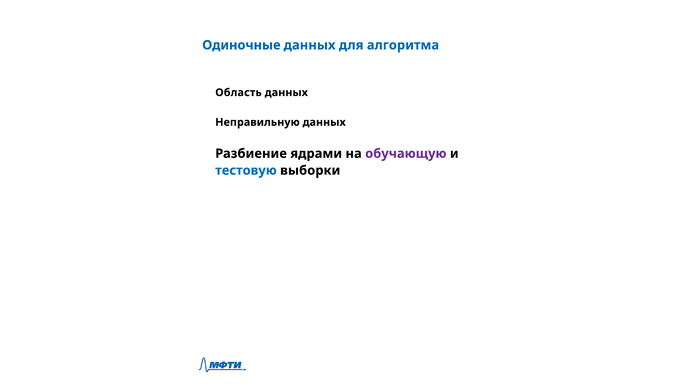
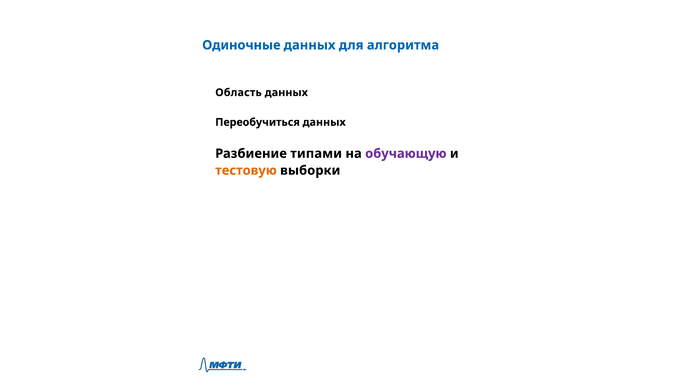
Неправильную: Неправильную -> Переобучиться
ядрами: ядрами -> типами
тестовую colour: blue -> orange
